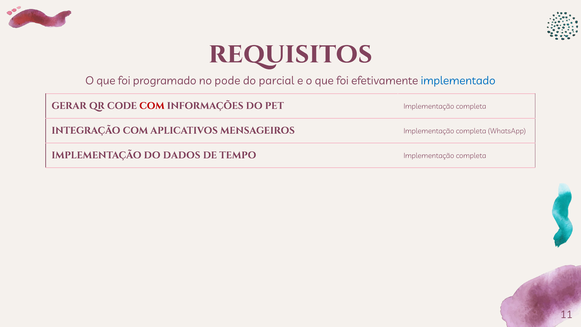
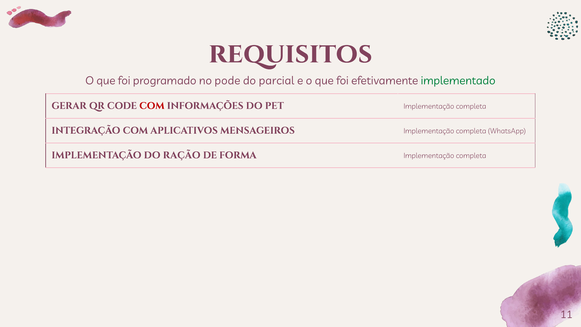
implementado colour: blue -> green
DADOS: DADOS -> RAÇÃO
TEMPO: TEMPO -> FORMA
